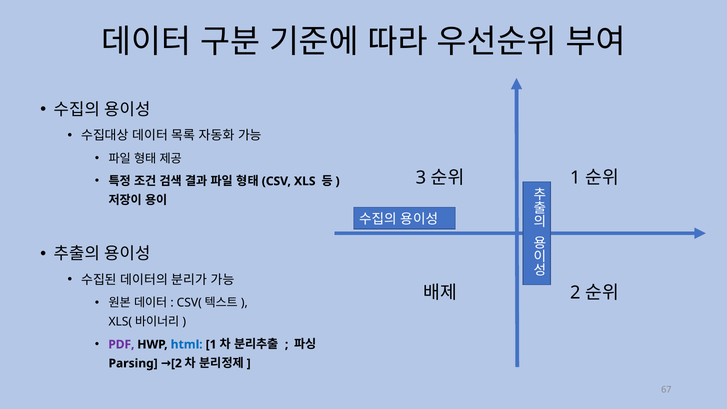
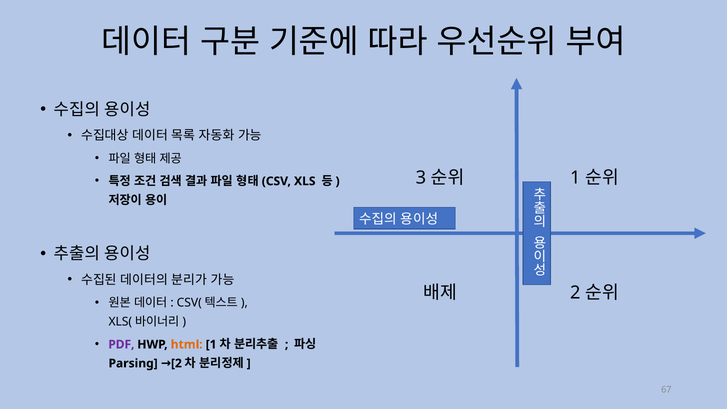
html colour: blue -> orange
